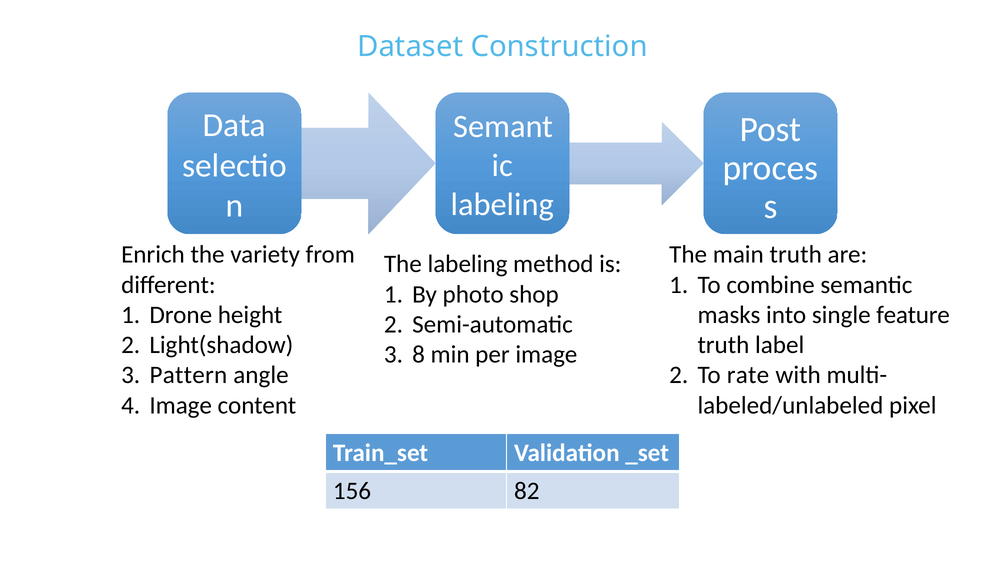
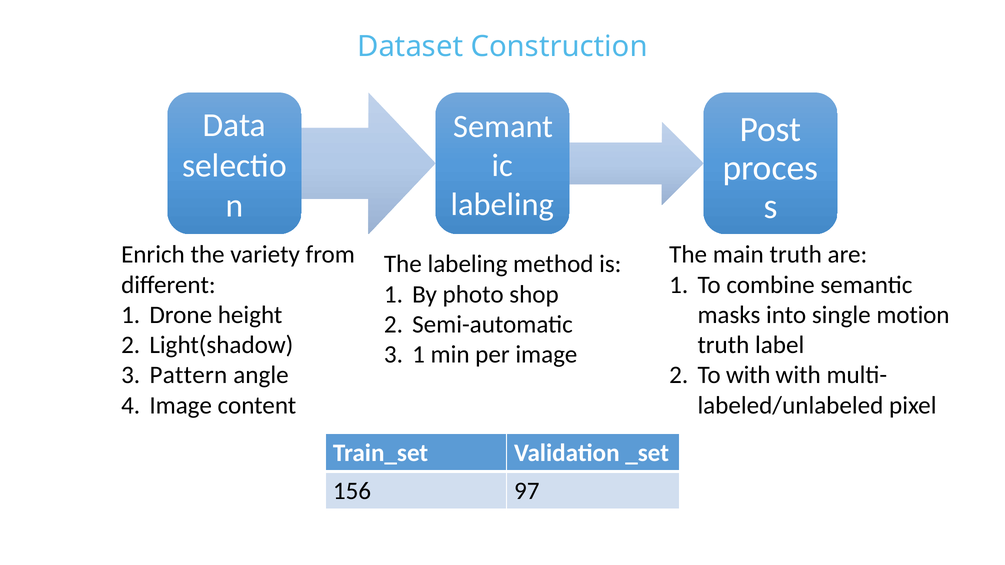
feature: feature -> motion
8 at (419, 355): 8 -> 1
To rate: rate -> with
82: 82 -> 97
